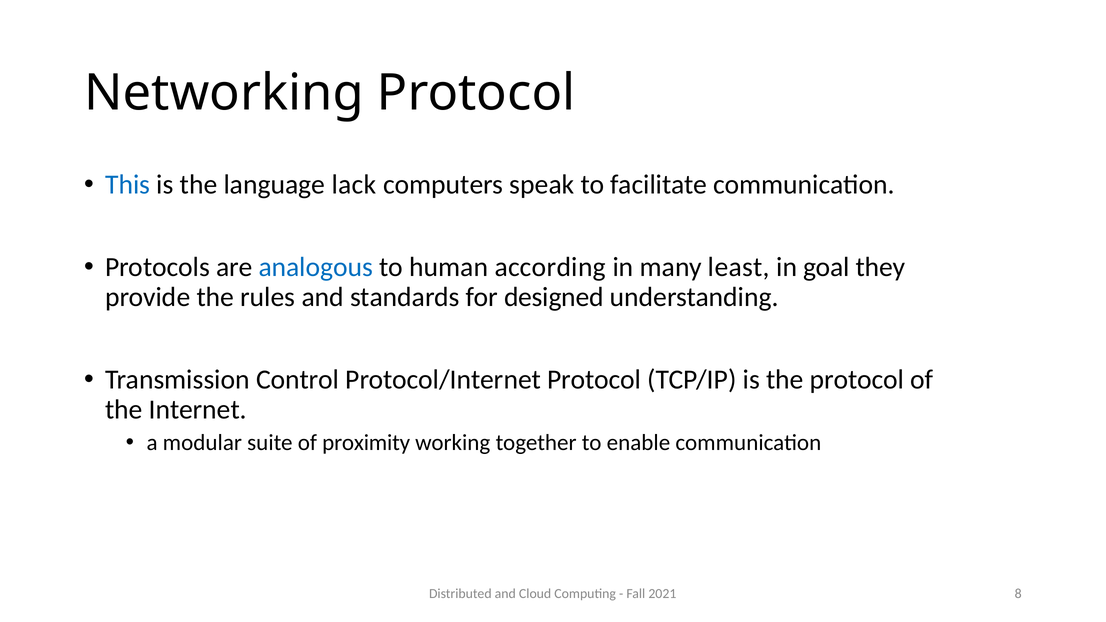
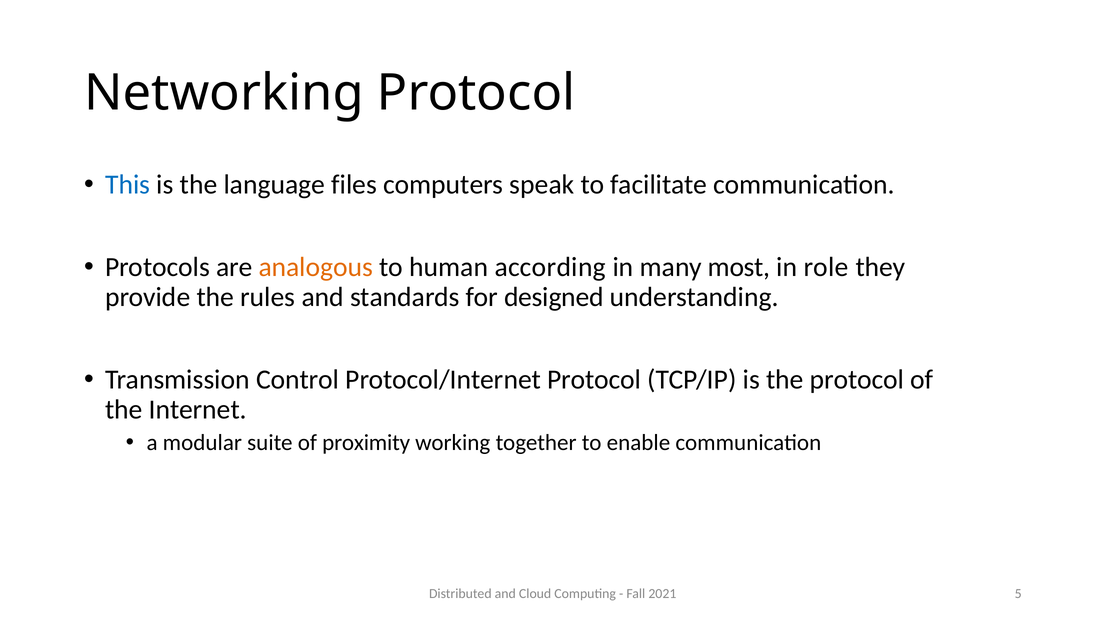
lack: lack -> files
analogous colour: blue -> orange
least: least -> most
goal: goal -> role
8: 8 -> 5
